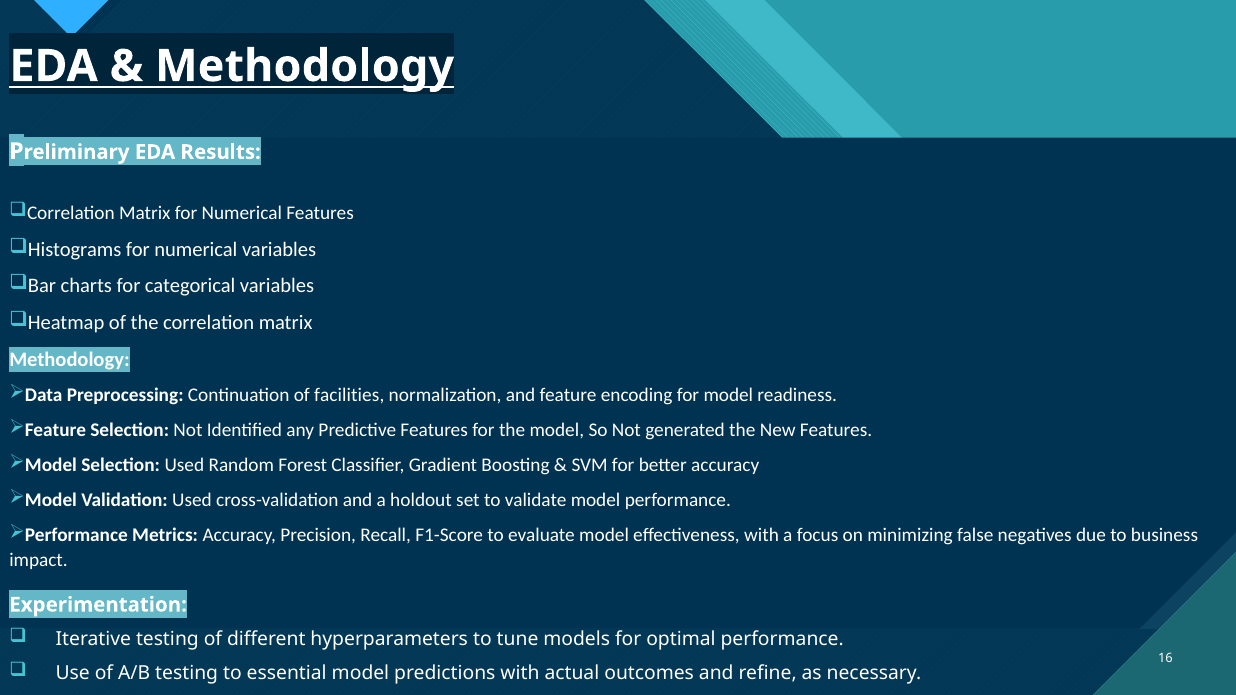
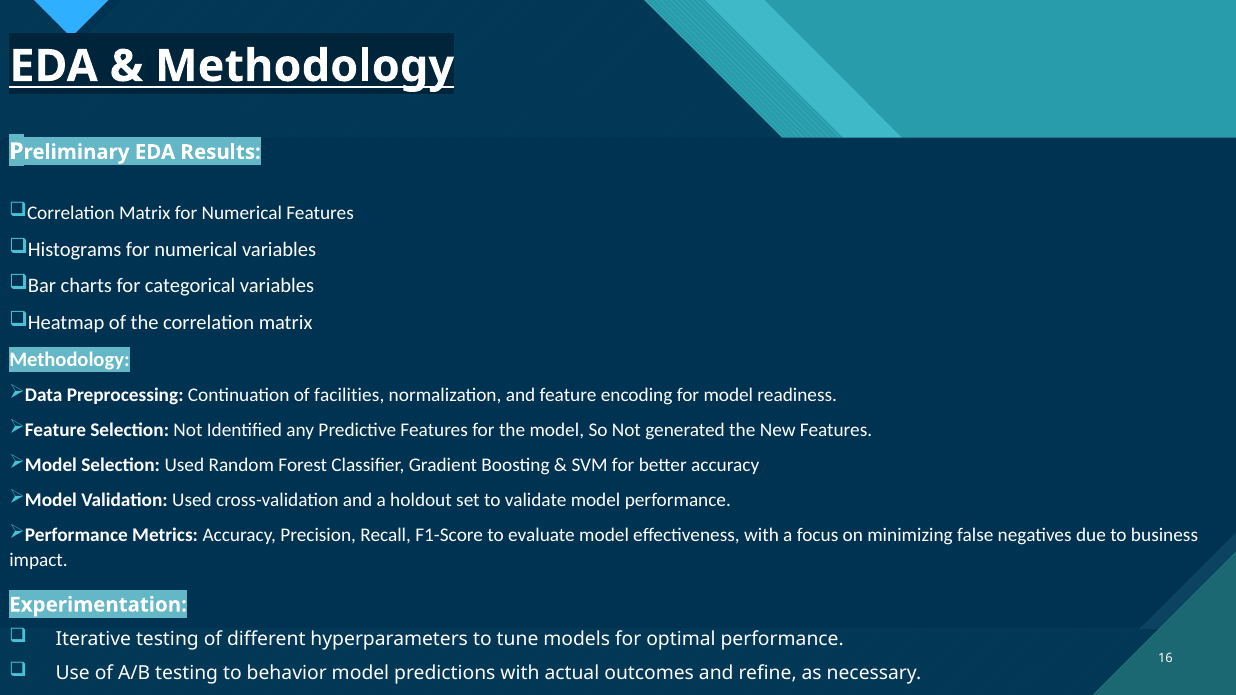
essential: essential -> behavior
